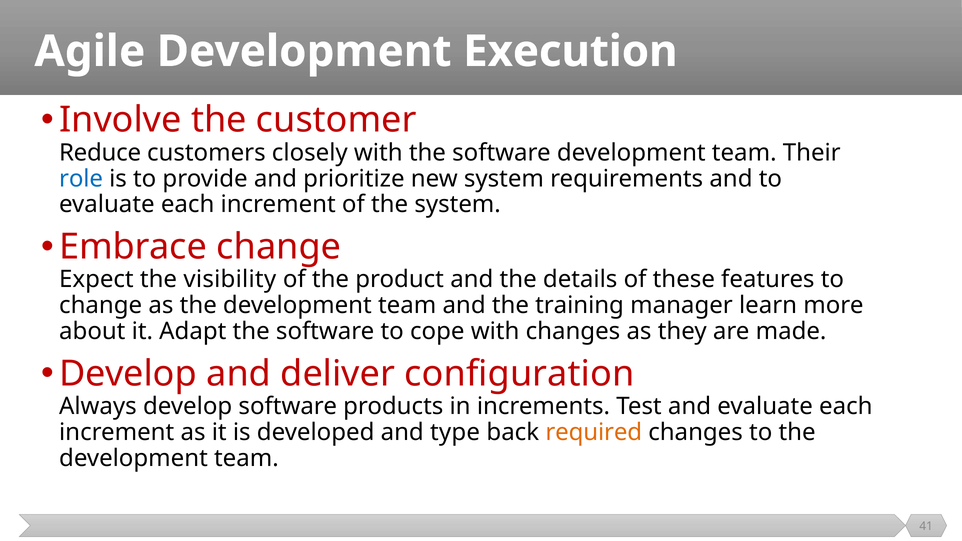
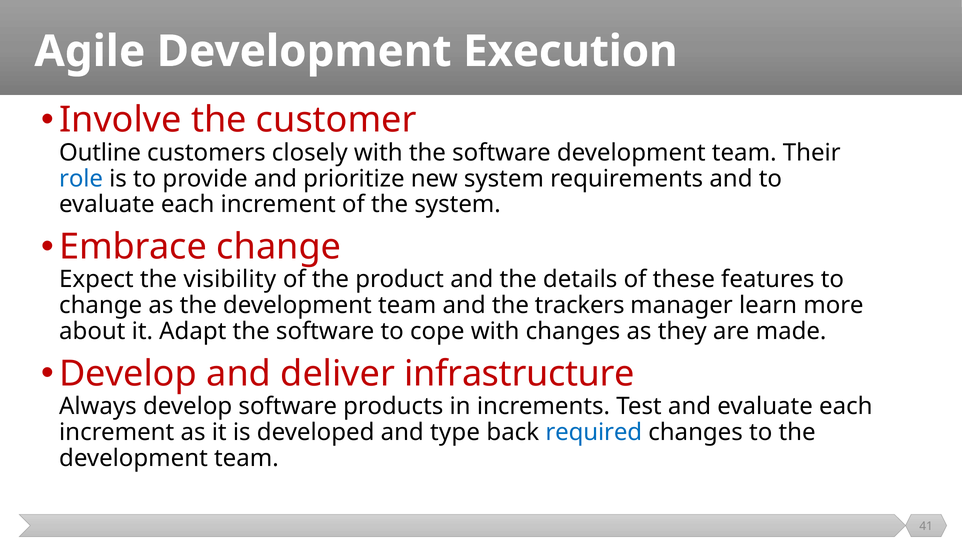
Reduce: Reduce -> Outline
training: training -> trackers
configuration: configuration -> infrastructure
required colour: orange -> blue
